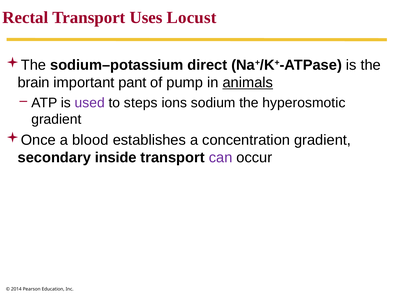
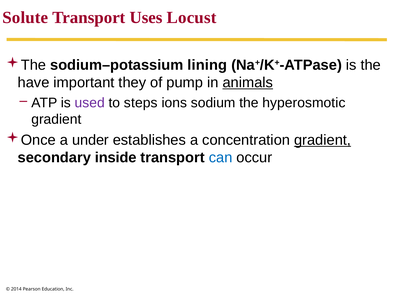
Rectal: Rectal -> Solute
direct: direct -> lining
brain: brain -> have
pant: pant -> they
blood: blood -> under
gradient at (323, 140) underline: none -> present
can colour: purple -> blue
